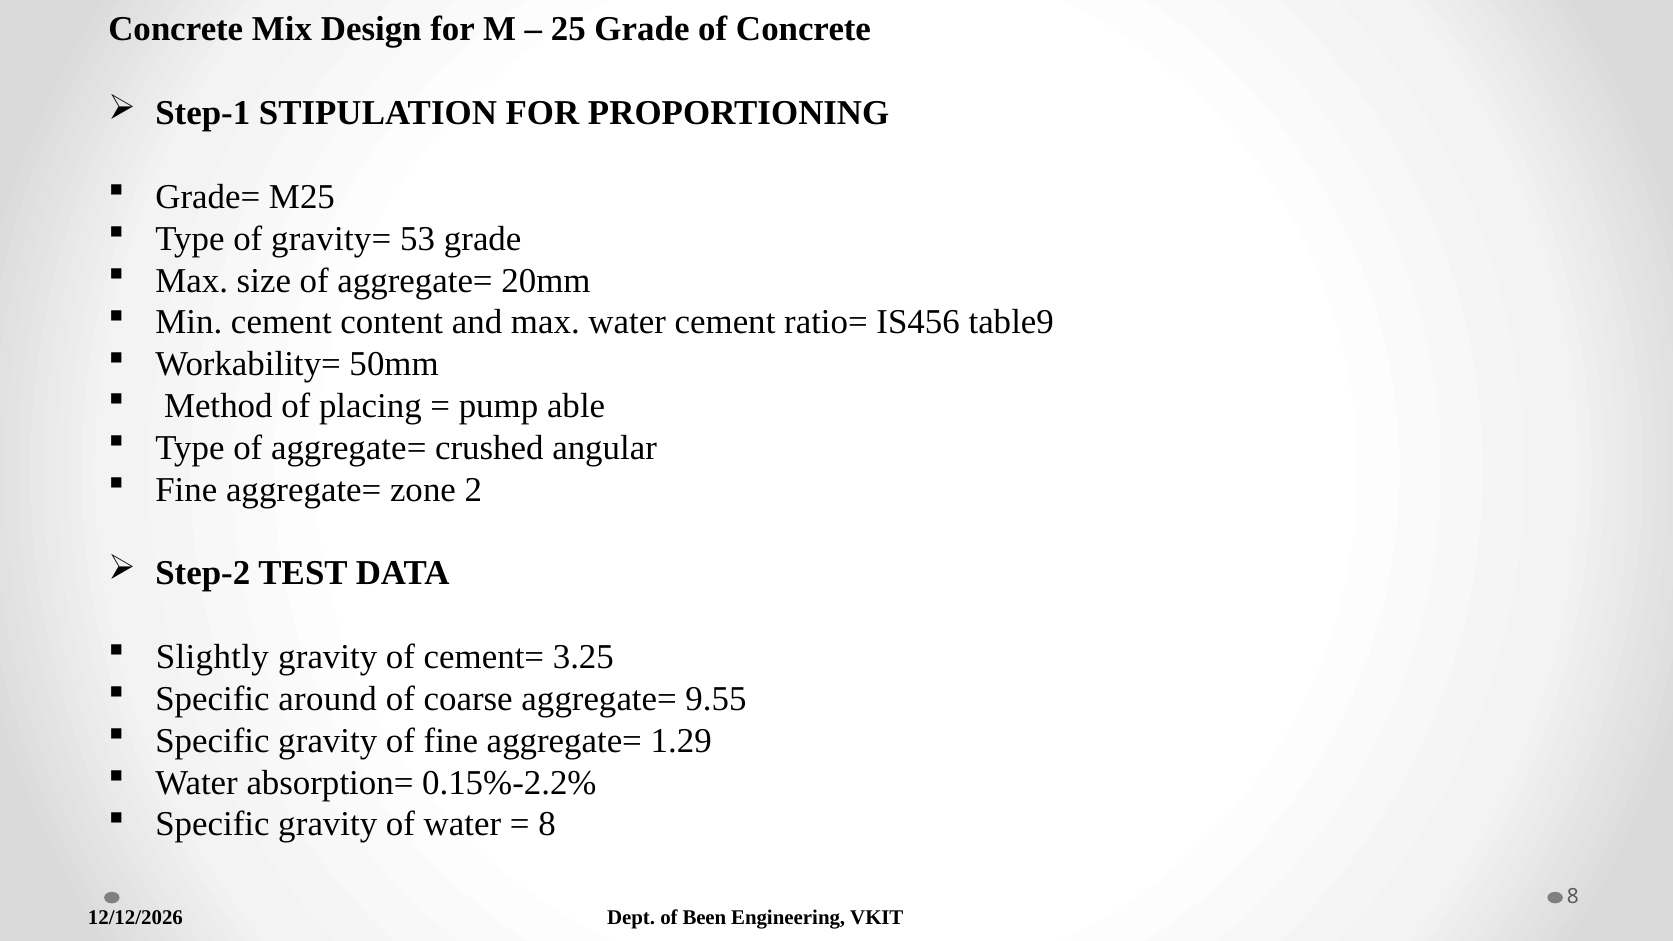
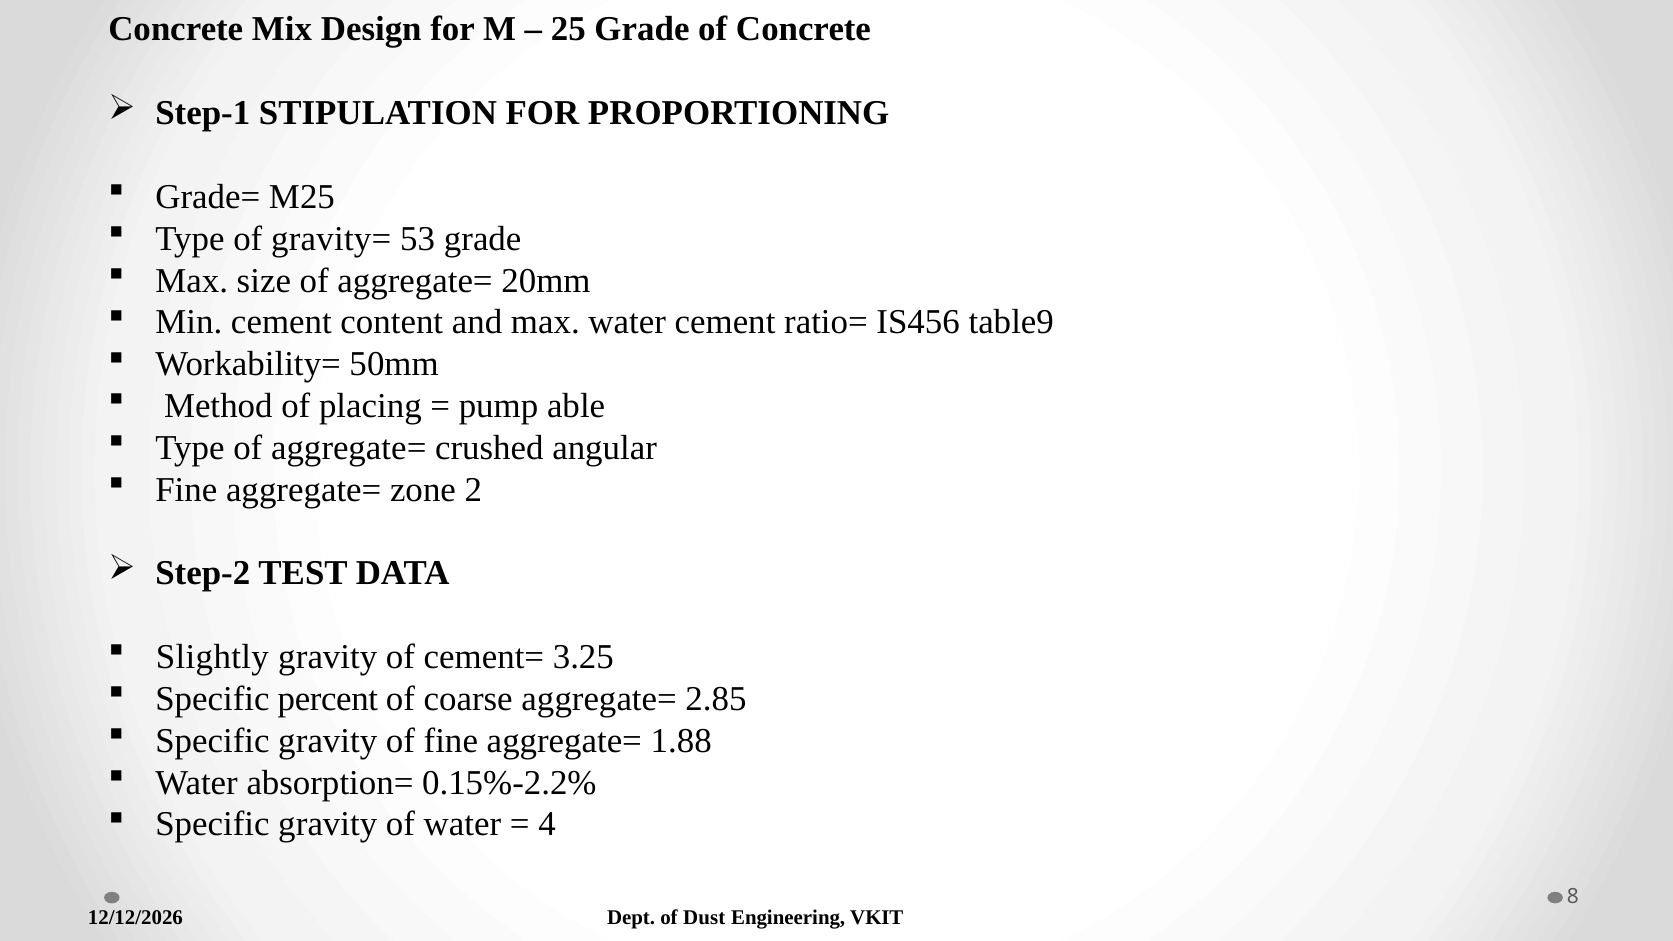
around: around -> percent
9.55: 9.55 -> 2.85
1.29: 1.29 -> 1.88
8 at (547, 824): 8 -> 4
Been: Been -> Dust
